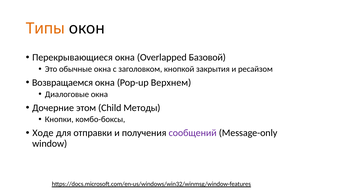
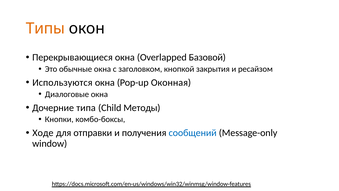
Возвращаемся: Возвращаемся -> Используются
Верхнем: Верхнем -> Оконная
этом: этом -> типа
сообщений colour: purple -> blue
